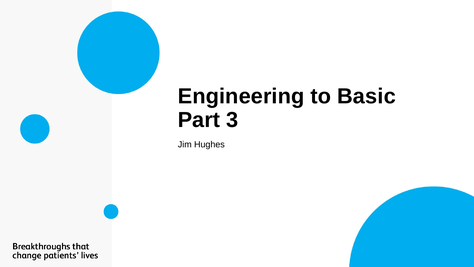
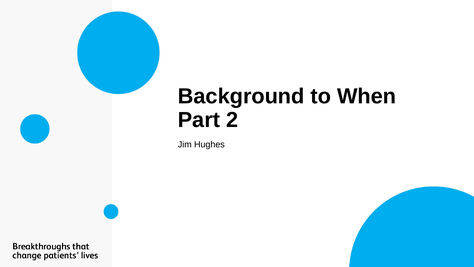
Engineering: Engineering -> Background
Basic: Basic -> When
3: 3 -> 2
